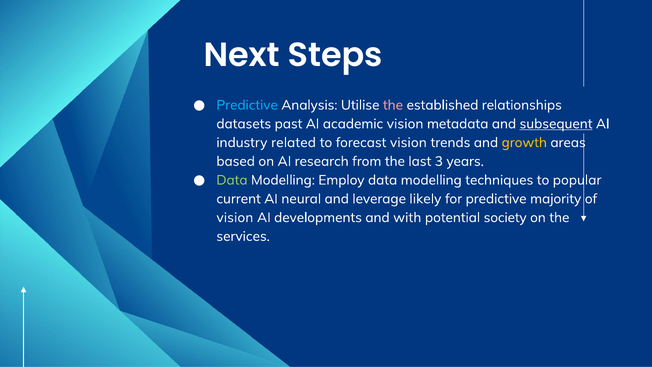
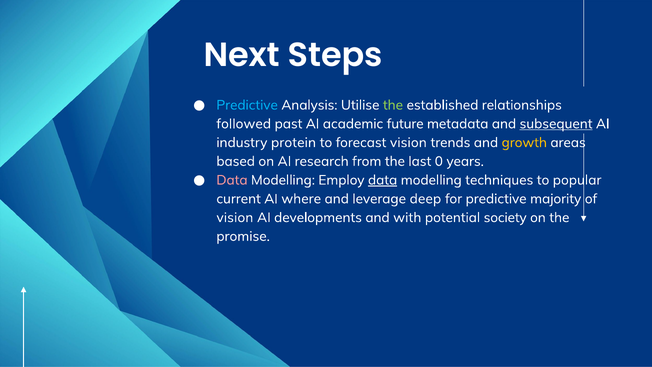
the at (393, 105) colour: pink -> light green
datasets: datasets -> followed
academic vision: vision -> future
related: related -> protein
3: 3 -> 0
Data at (232, 180) colour: light green -> pink
data at (383, 180) underline: none -> present
neural: neural -> where
likely: likely -> deep
services: services -> promise
